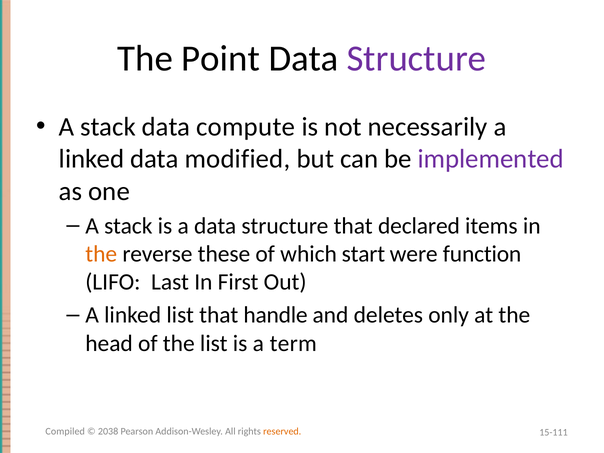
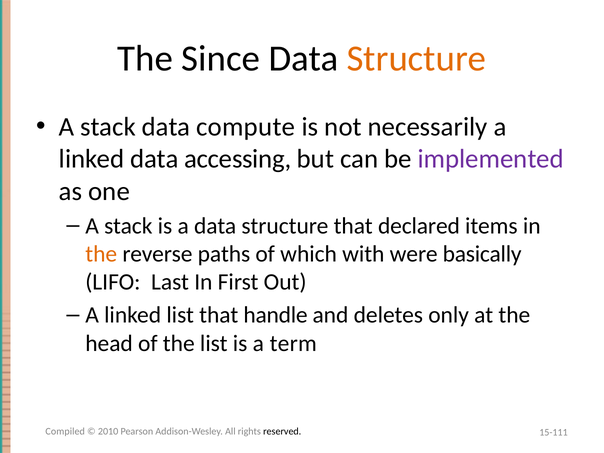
Point: Point -> Since
Structure at (416, 58) colour: purple -> orange
modified: modified -> accessing
these: these -> paths
start: start -> with
function: function -> basically
2038: 2038 -> 2010
reserved colour: orange -> black
